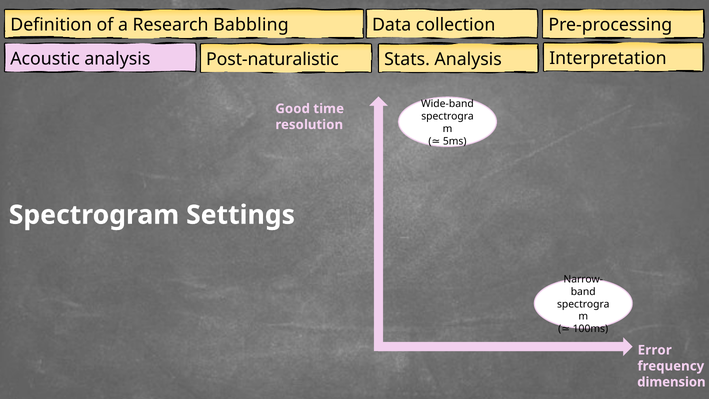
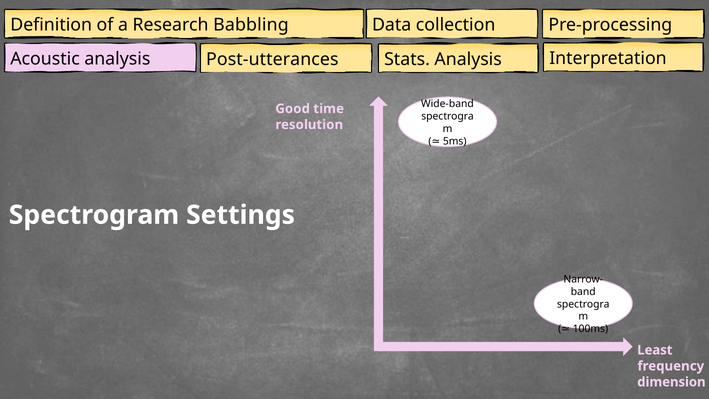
Post-naturalistic: Post-naturalistic -> Post-utterances
Error: Error -> Least
